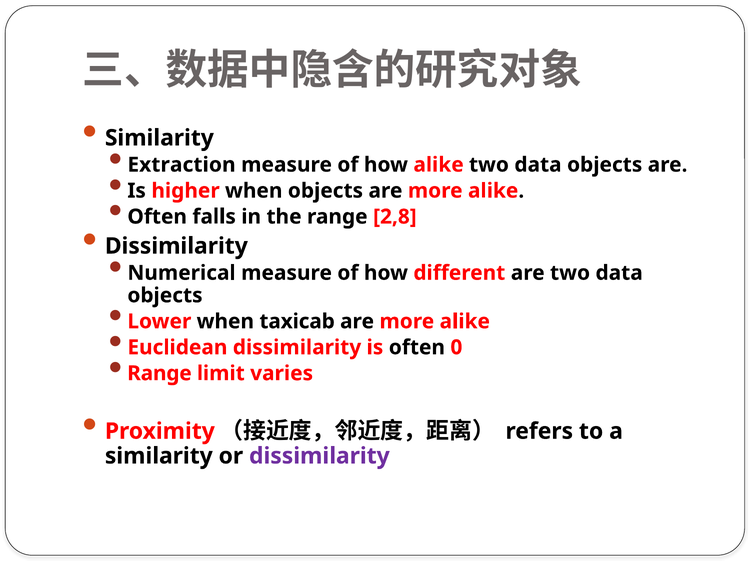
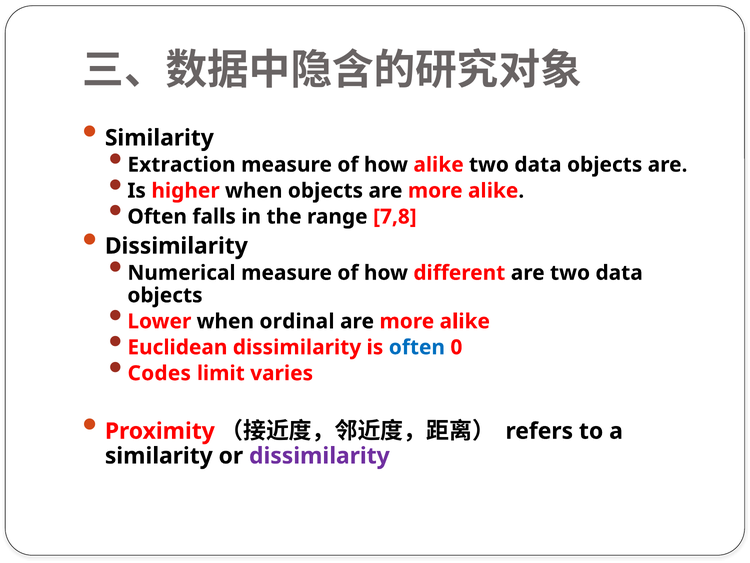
2,8: 2,8 -> 7,8
taxicab: taxicab -> ordinal
often at (417, 347) colour: black -> blue
Range at (159, 373): Range -> Codes
